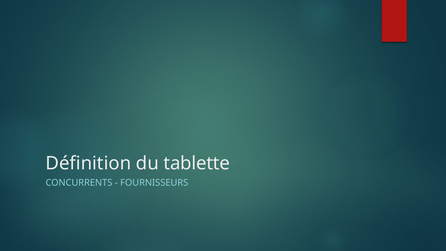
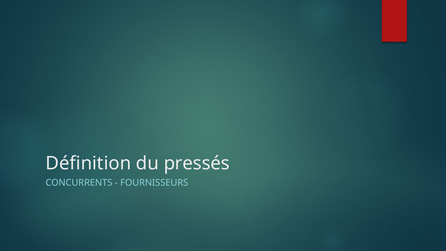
tablette: tablette -> pressés
